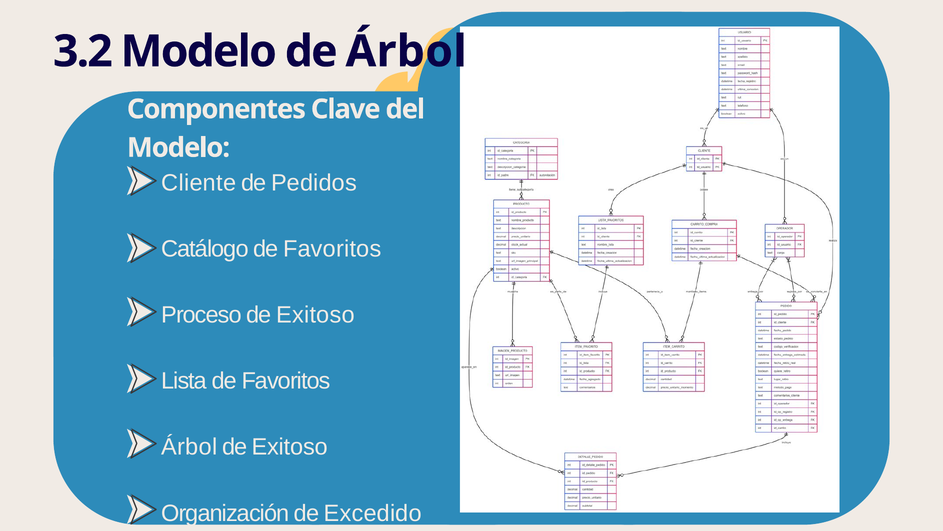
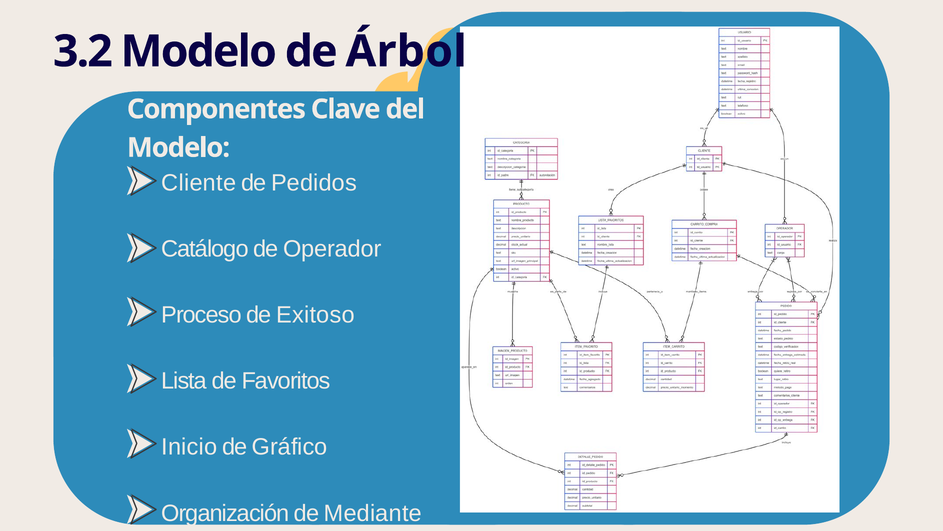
Catálogo de Favoritos: Favoritos -> Operador
Árbol at (189, 447): Árbol -> Inicio
Exitoso at (290, 447): Exitoso -> Gráfico
Excedido: Excedido -> Mediante
